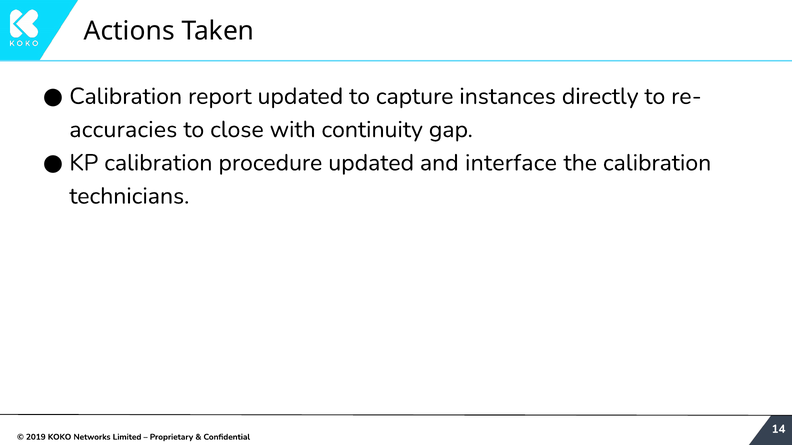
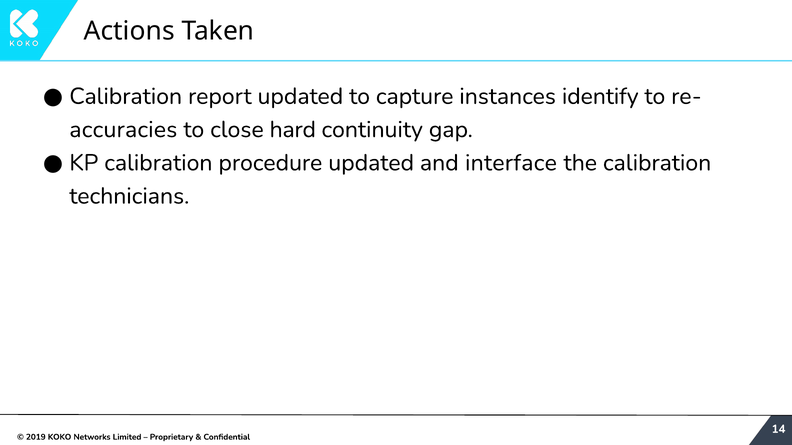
directly: directly -> identify
with: with -> hard
